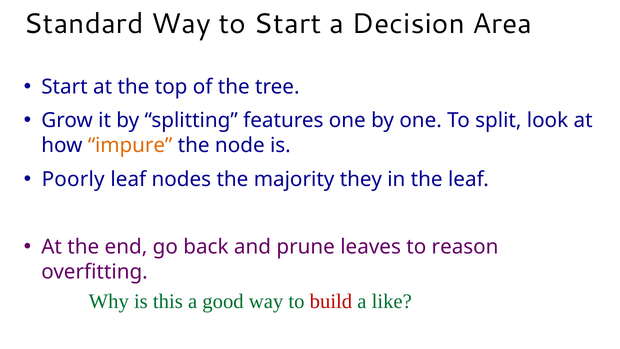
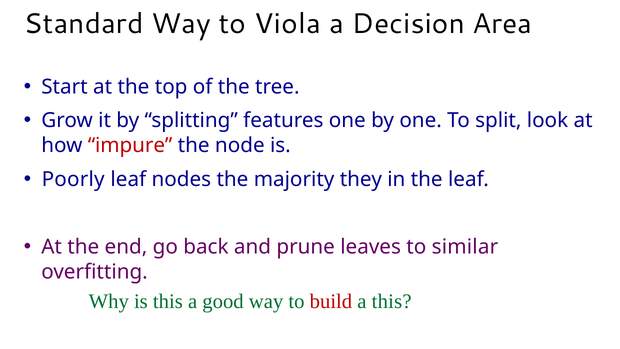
to Start: Start -> Viola
impure colour: orange -> red
reason: reason -> similar
a like: like -> this
